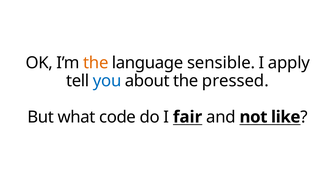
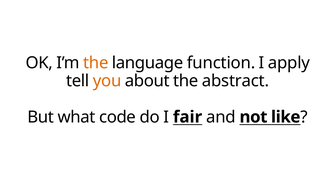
sensible: sensible -> function
you colour: blue -> orange
pressed: pressed -> abstract
